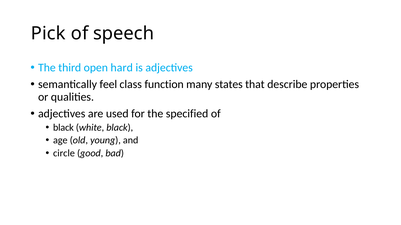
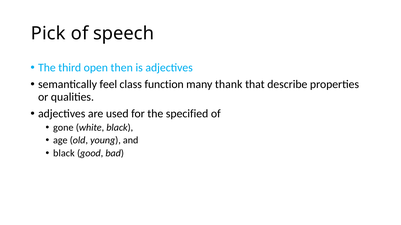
hard: hard -> then
states: states -> thank
black at (63, 128): black -> gone
circle at (64, 154): circle -> black
